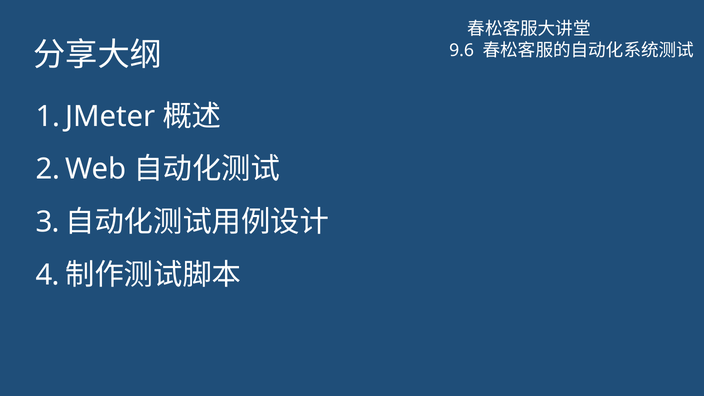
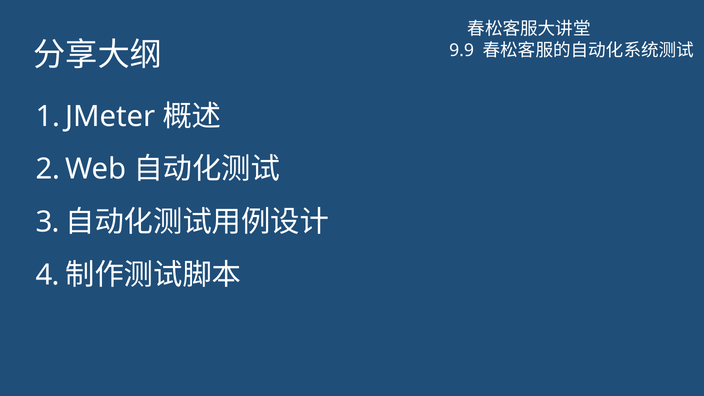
9.6: 9.6 -> 9.9
